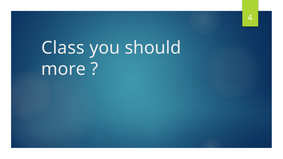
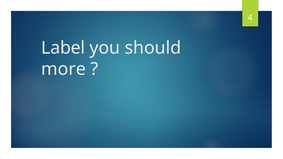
Class: Class -> Label
